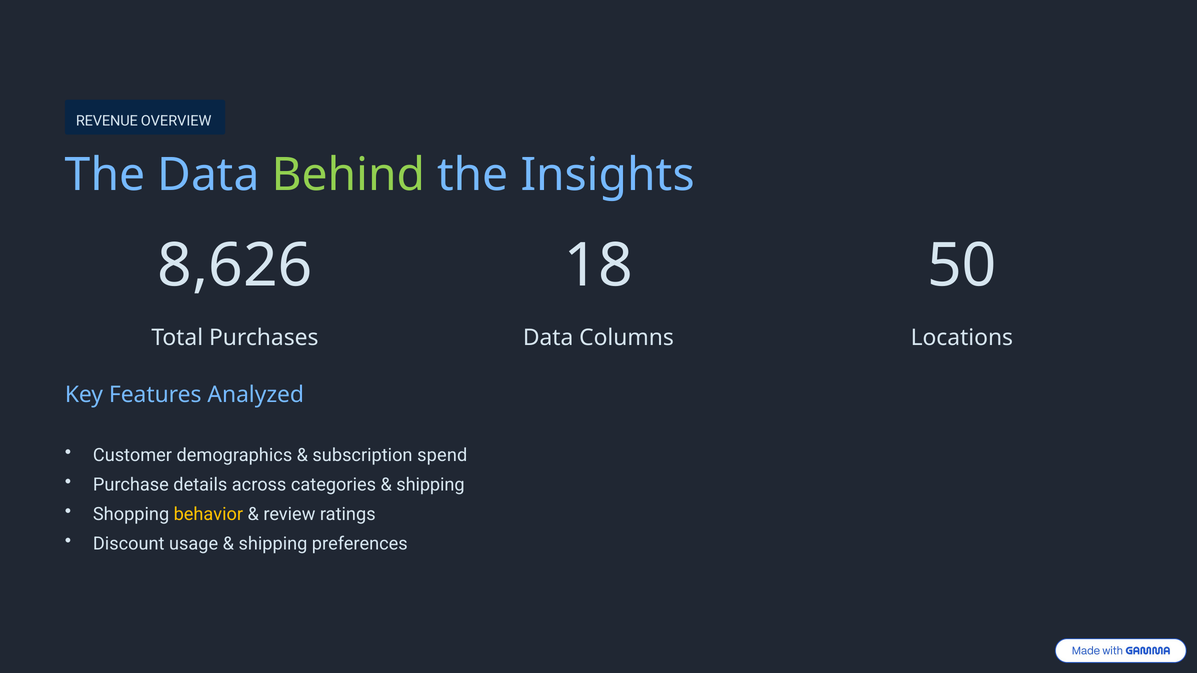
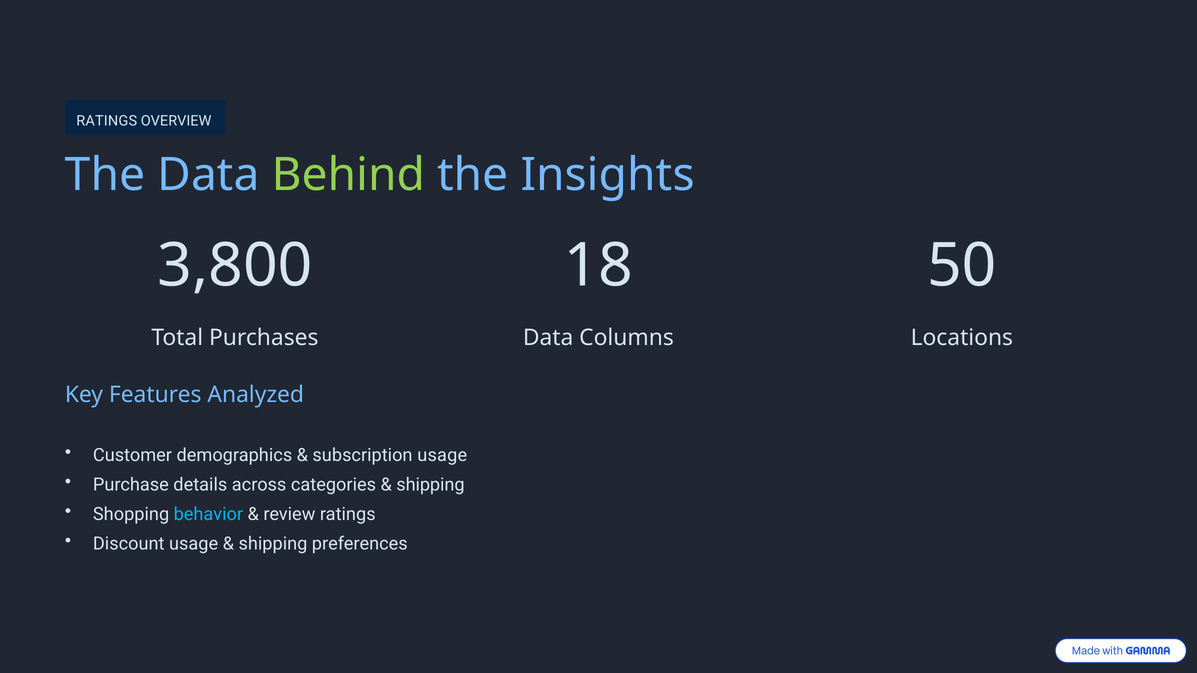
REVENUE at (107, 121): REVENUE -> RATINGS
8,626: 8,626 -> 3,800
subscription spend: spend -> usage
behavior colour: yellow -> light blue
